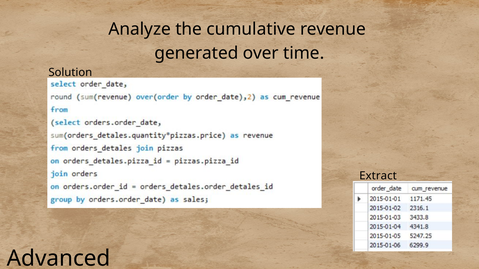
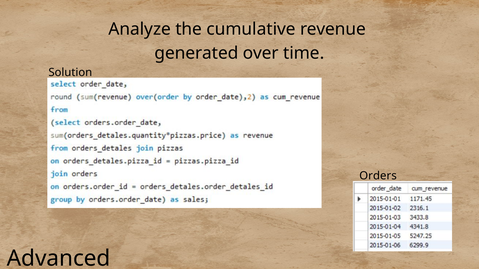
Extract: Extract -> Orders
